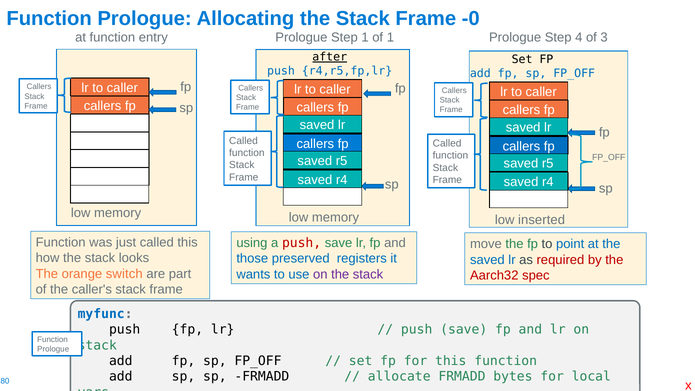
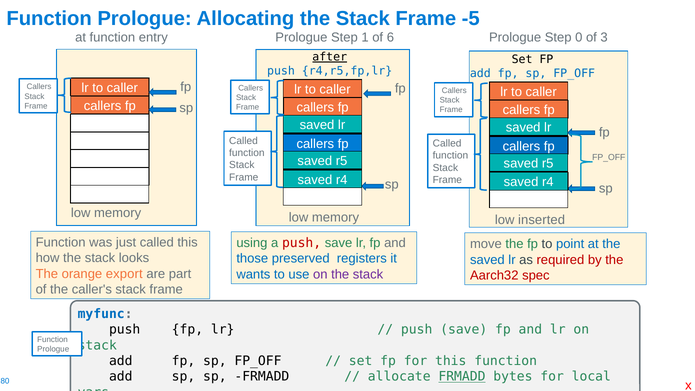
-0: -0 -> -5
4: 4 -> 0
of 1: 1 -> 6
switch: switch -> export
FRMADD at (462, 376) underline: none -> present
